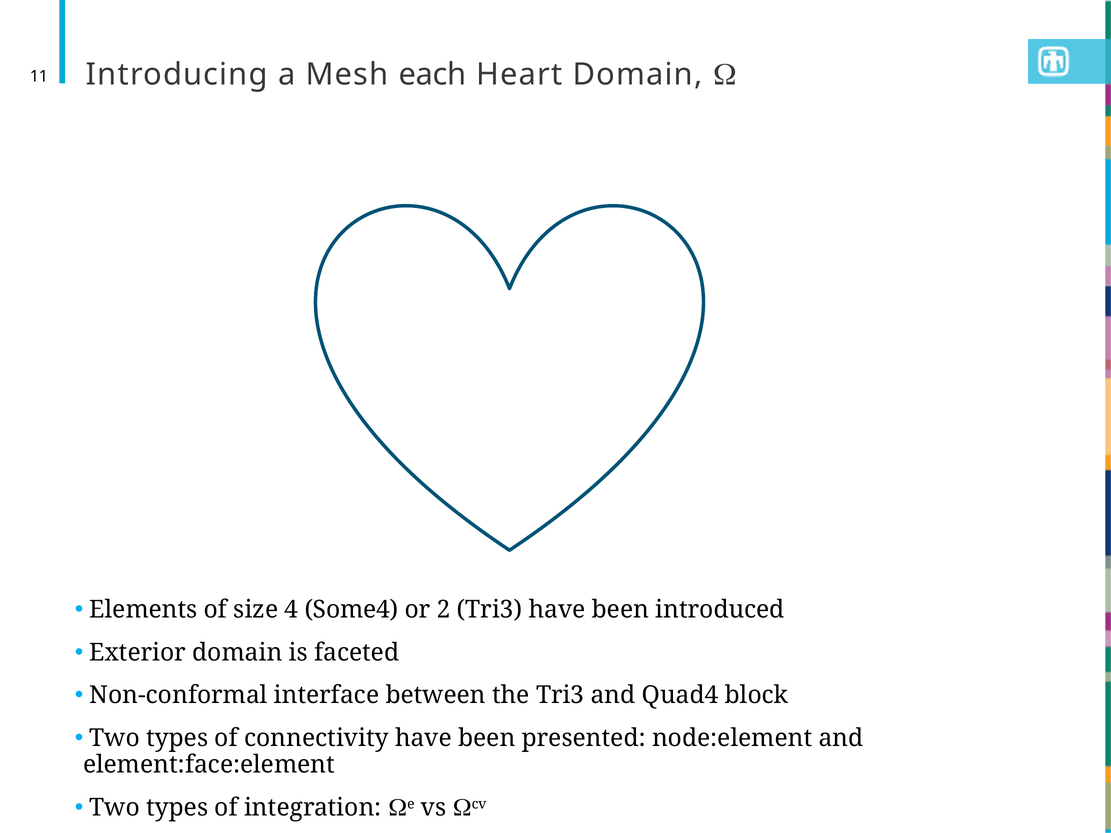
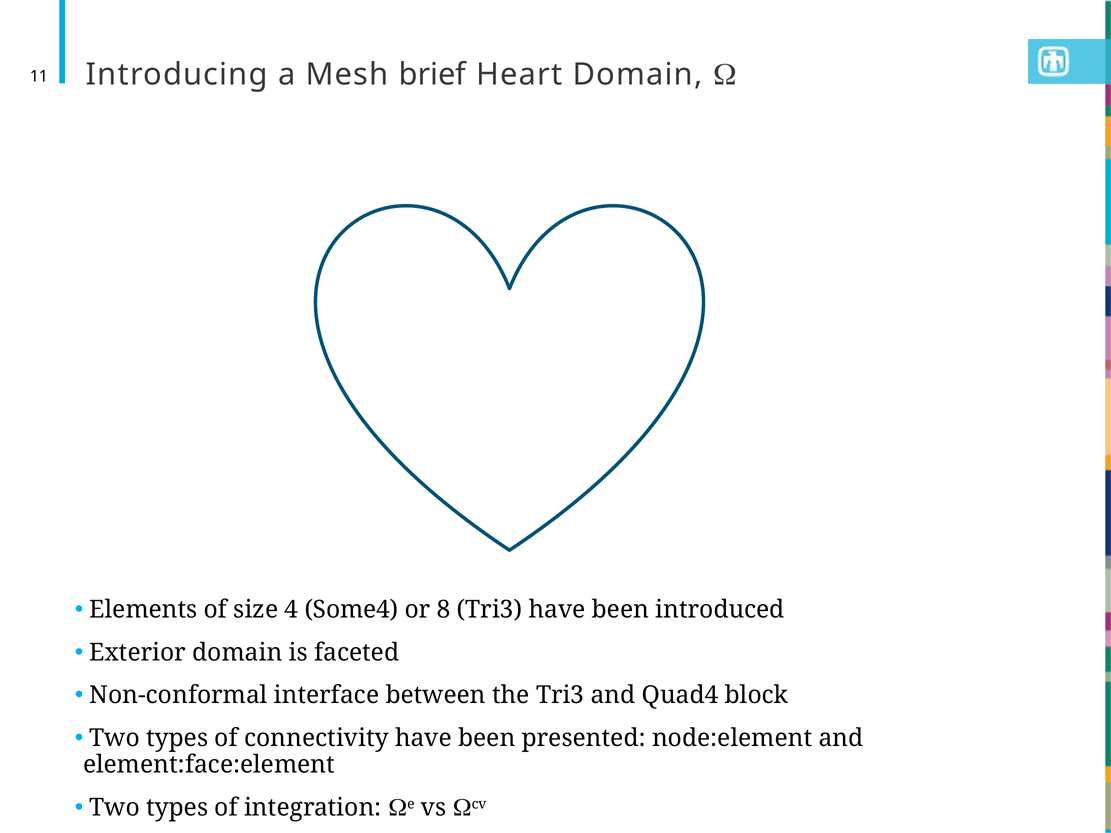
each: each -> brief
2: 2 -> 8
